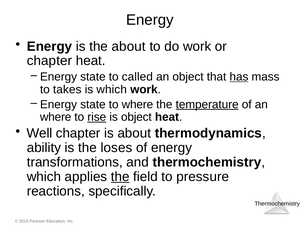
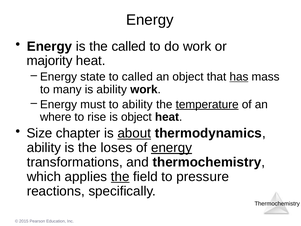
the about: about -> called
chapter at (49, 61): chapter -> majority
takes: takes -> many
is which: which -> ability
state at (93, 104): state -> must
to where: where -> ability
rise underline: present -> none
Well: Well -> Size
about at (134, 133) underline: none -> present
energy at (172, 148) underline: none -> present
